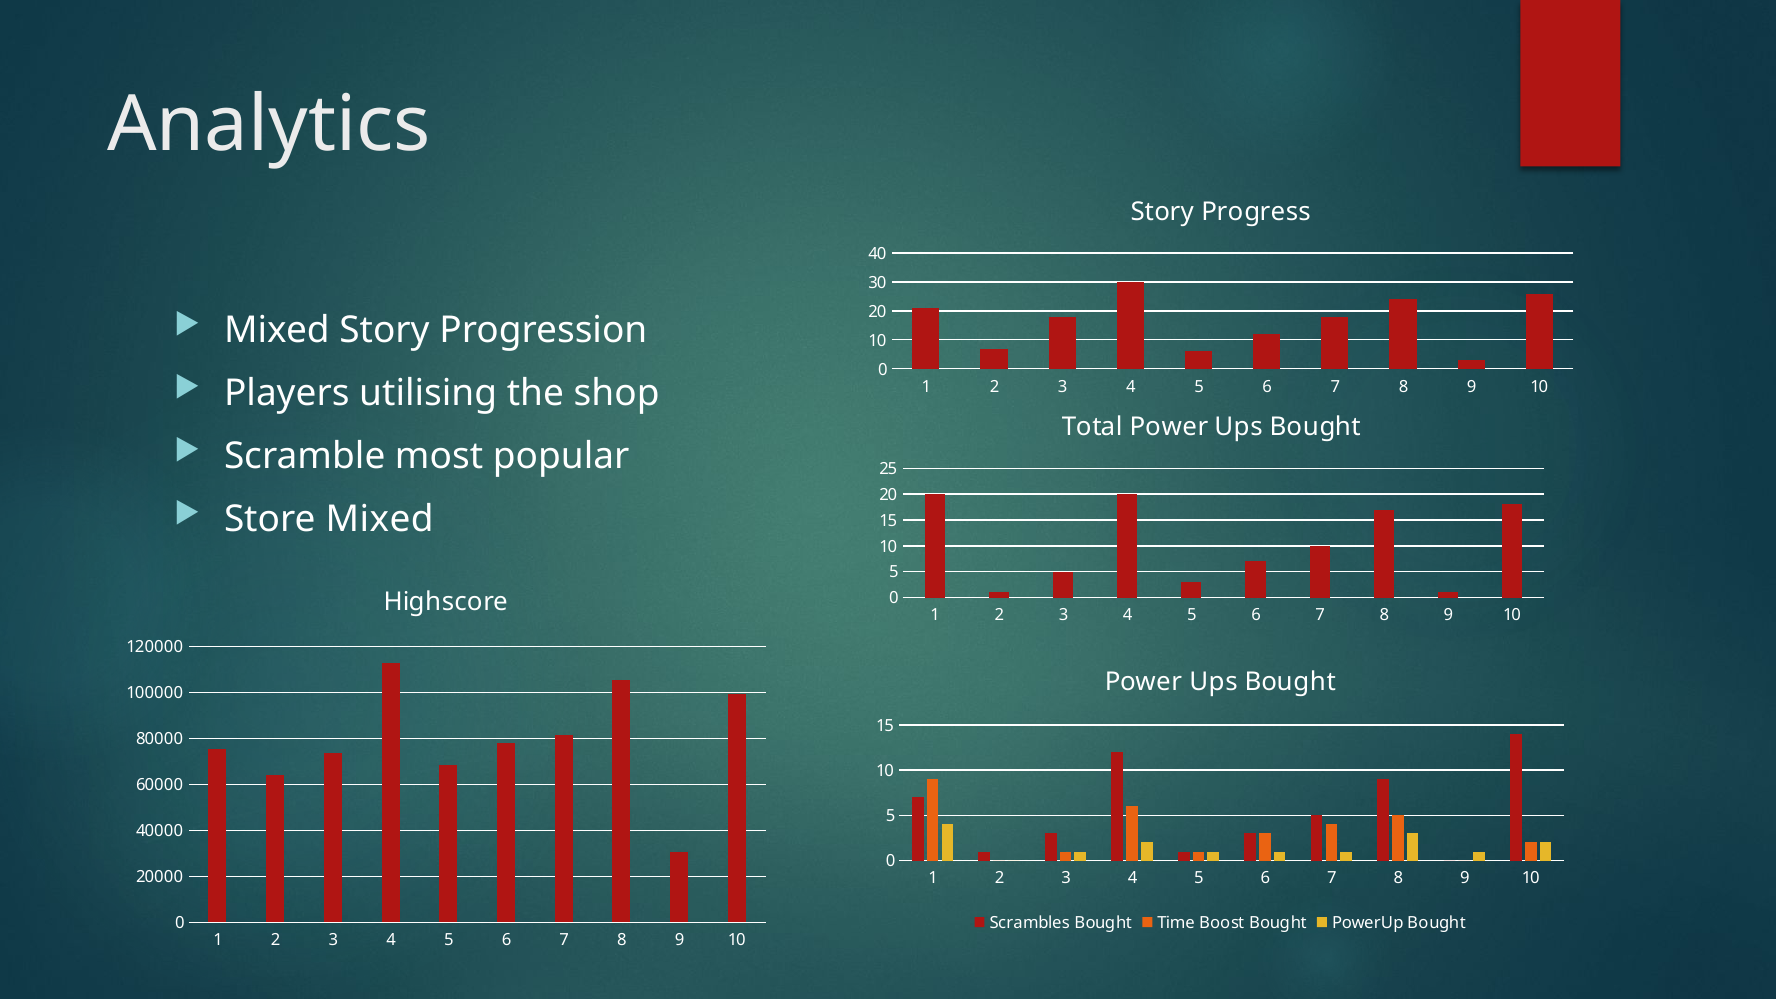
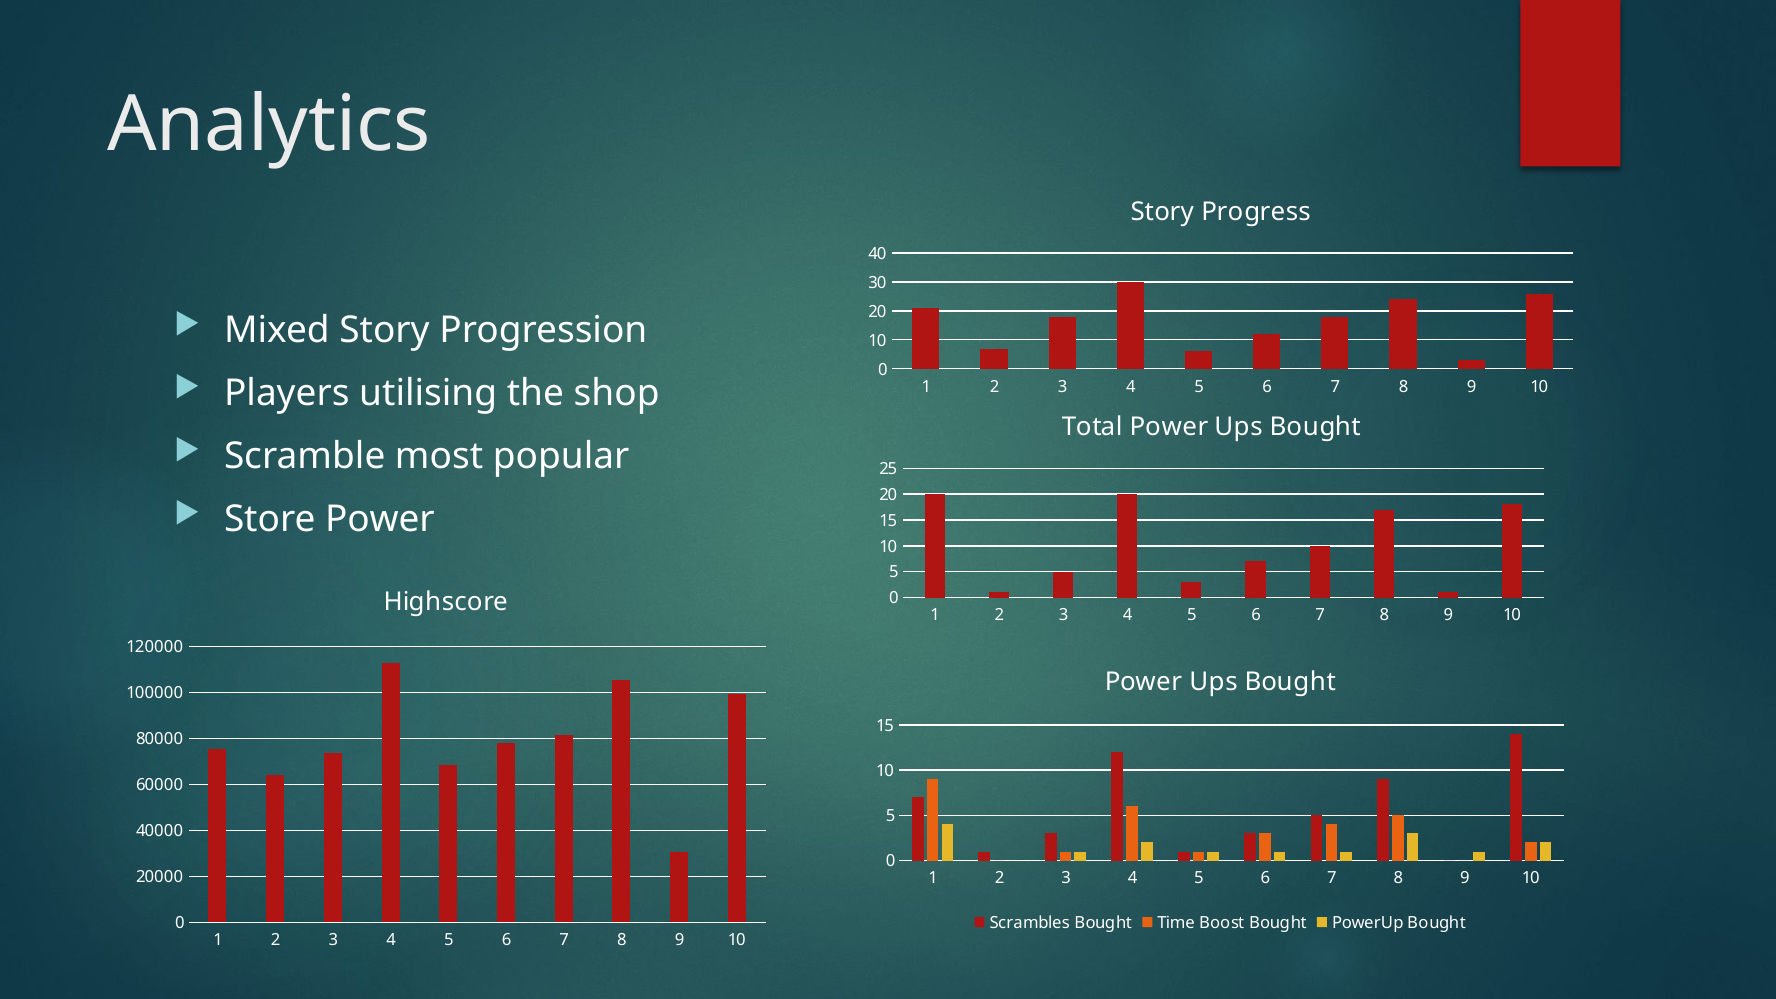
Store Mixed: Mixed -> Power
